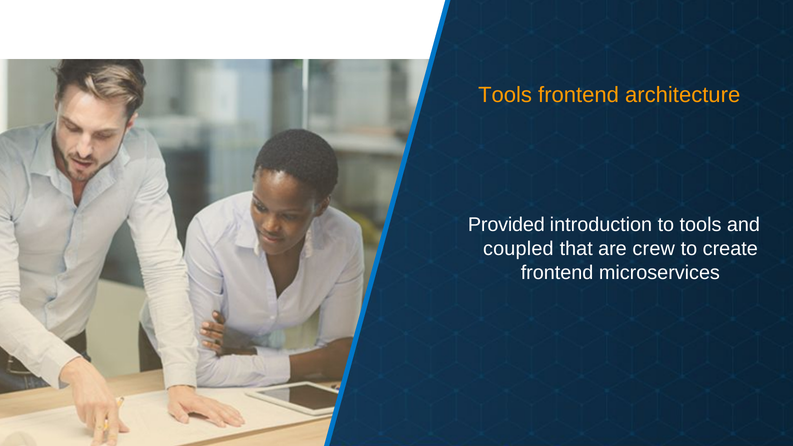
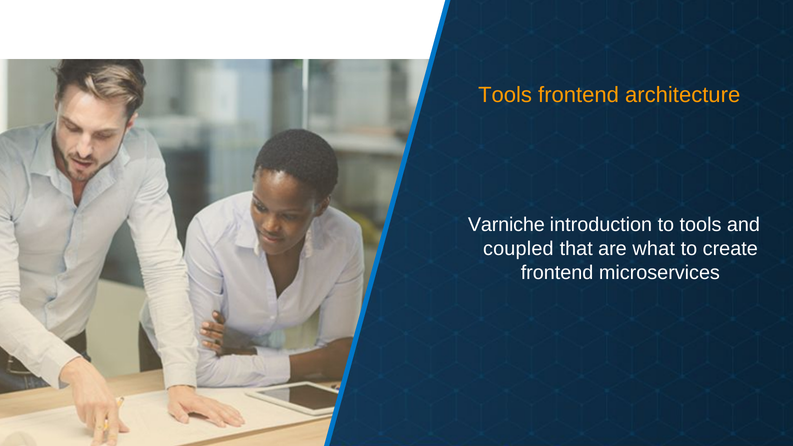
Provided: Provided -> Varniche
crew: crew -> what
